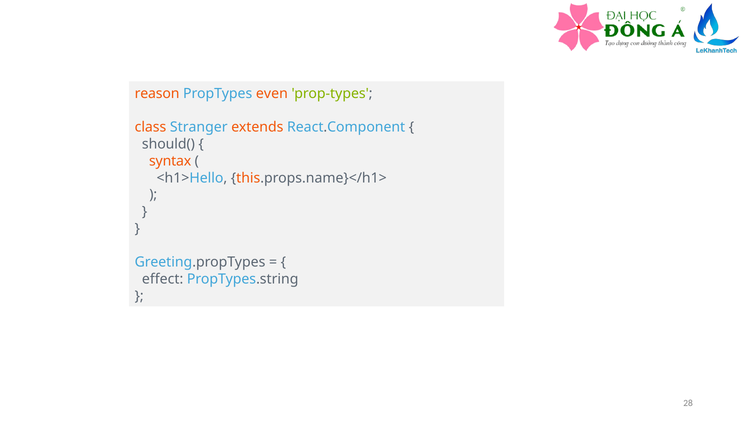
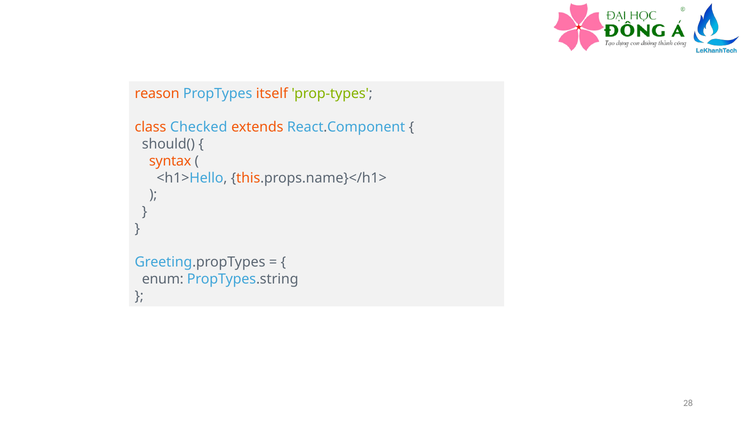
even: even -> itself
Stranger: Stranger -> Checked
effect: effect -> enum
